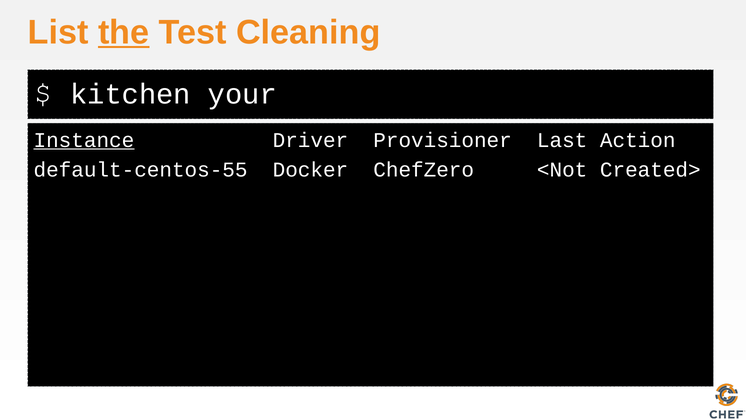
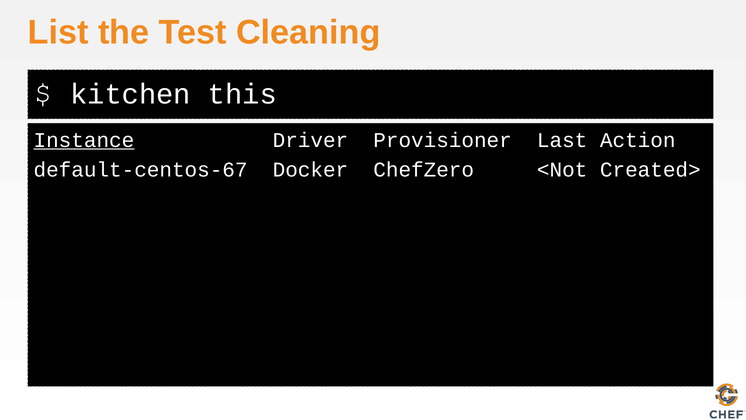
the underline: present -> none
your: your -> this
default-centos-55: default-centos-55 -> default-centos-67
